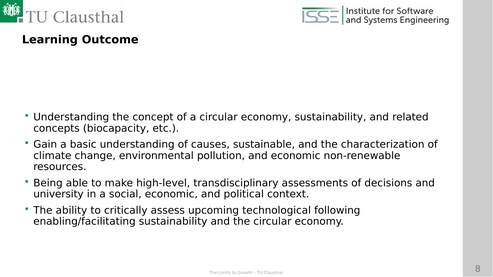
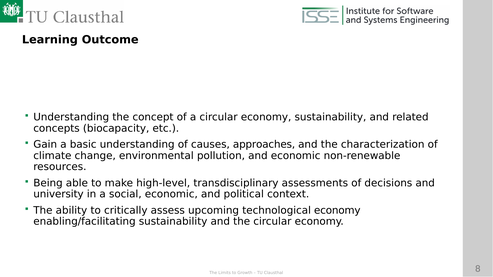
sustainable: sustainable -> approaches
technological following: following -> economy
